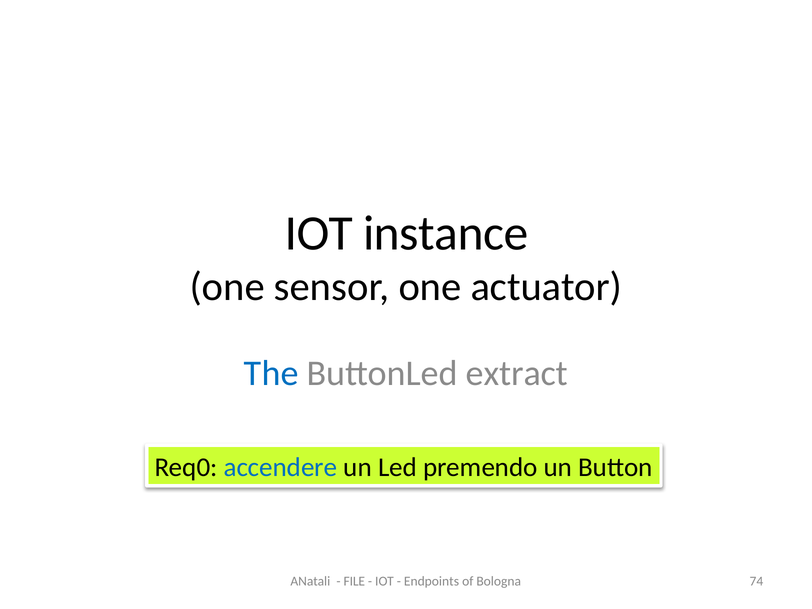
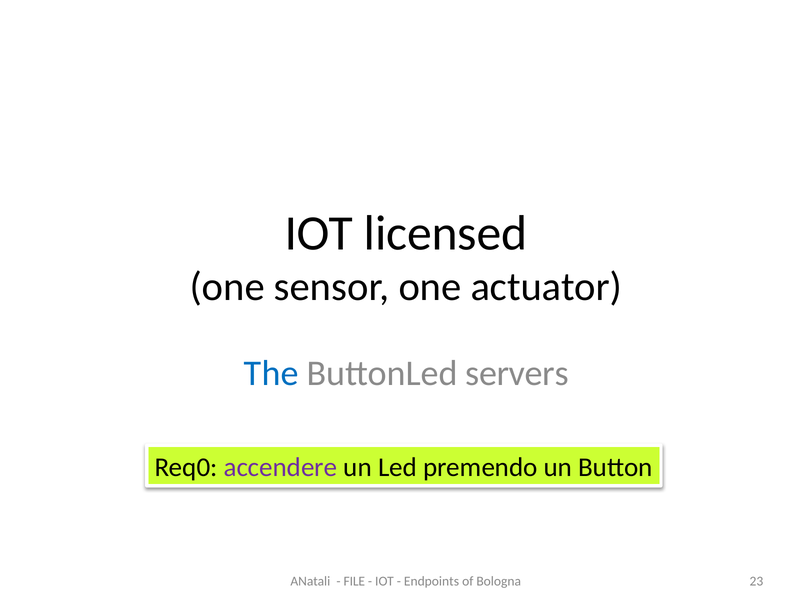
instance: instance -> licensed
extract: extract -> servers
accendere colour: blue -> purple
74: 74 -> 23
